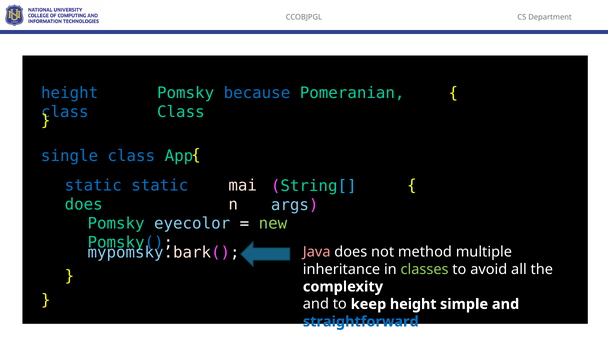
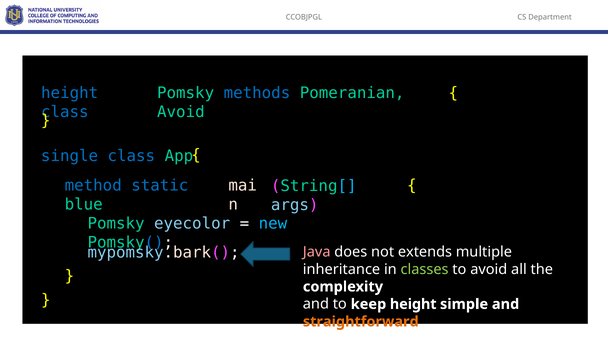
because: because -> methods
Class at (181, 112): Class -> Avoid
static at (93, 186): static -> method
does at (84, 205): does -> blue
new colour: light green -> light blue
method: method -> extends
straightforward colour: blue -> orange
